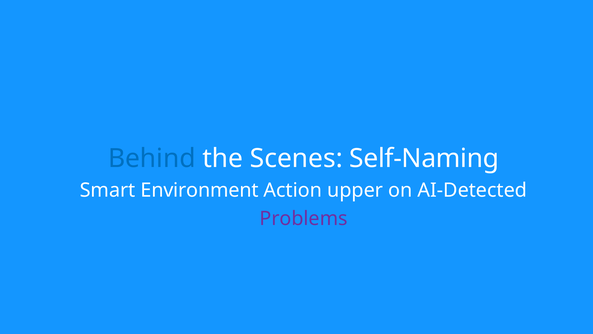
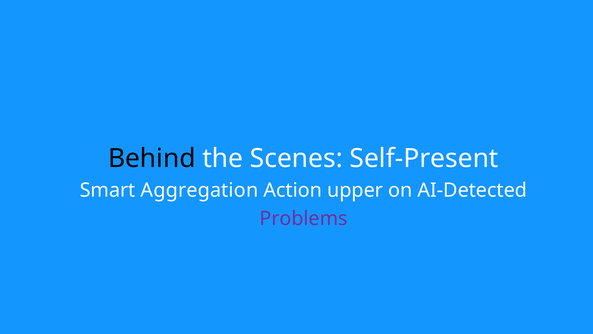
Behind colour: blue -> black
Self-Naming: Self-Naming -> Self-Present
Environment: Environment -> Aggregation
